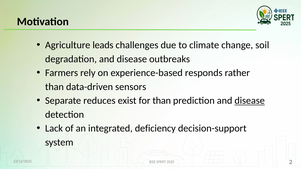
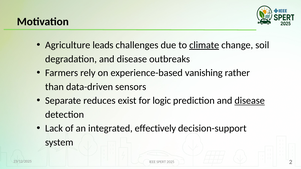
climate underline: none -> present
responds: responds -> vanishing
for than: than -> logic
deficiency: deficiency -> effectively
